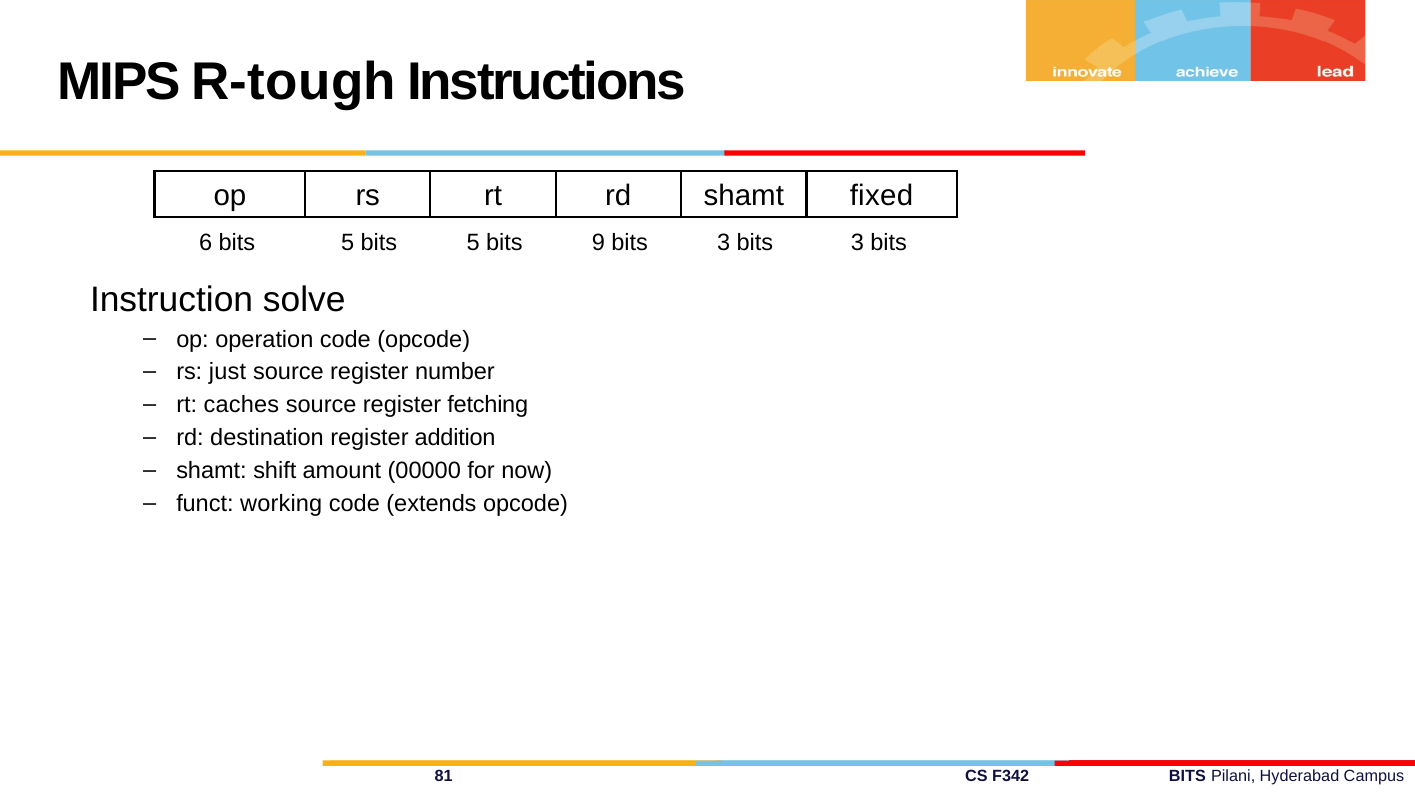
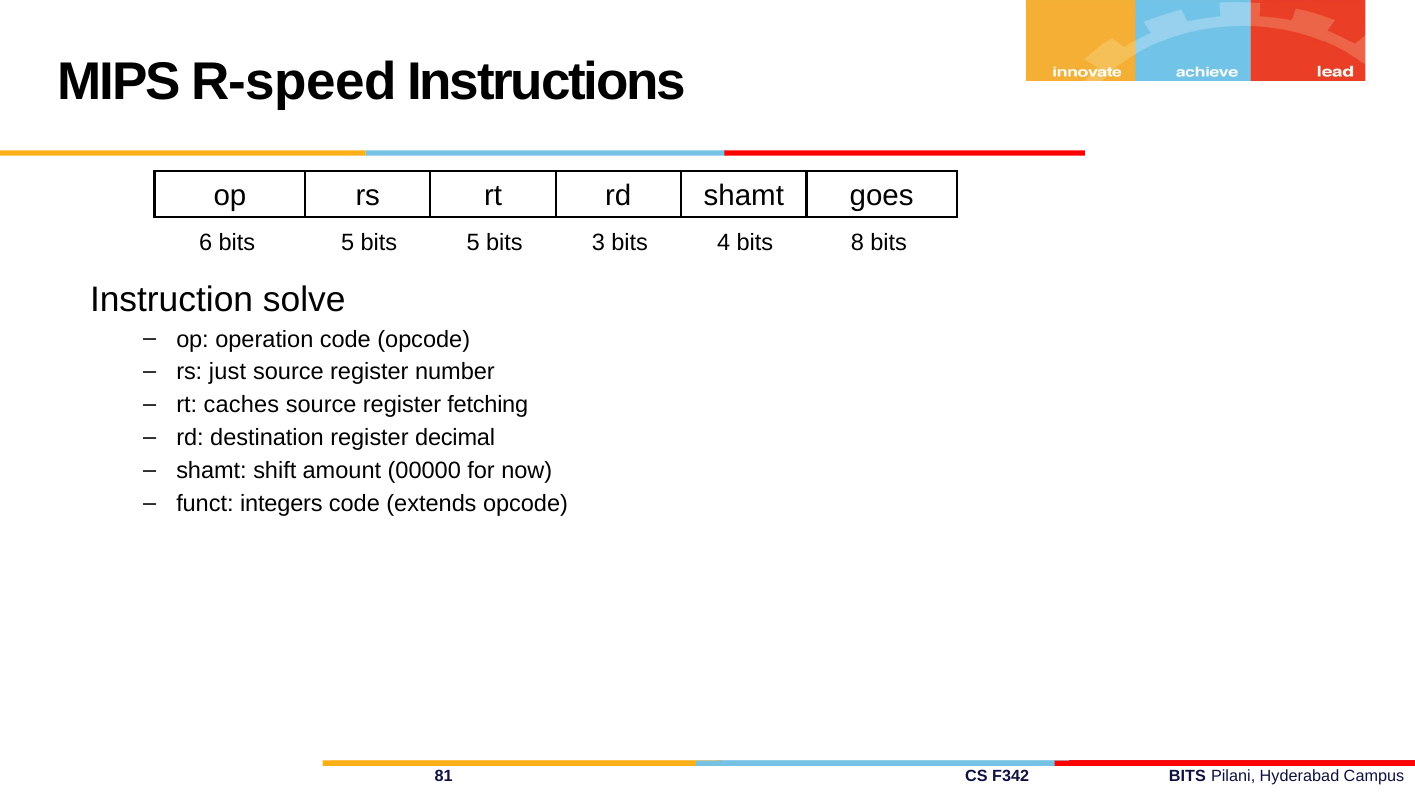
R-tough: R-tough -> R-speed
fixed: fixed -> goes
9: 9 -> 3
3 at (724, 242): 3 -> 4
6 bits 3: 3 -> 8
addition: addition -> decimal
working: working -> integers
